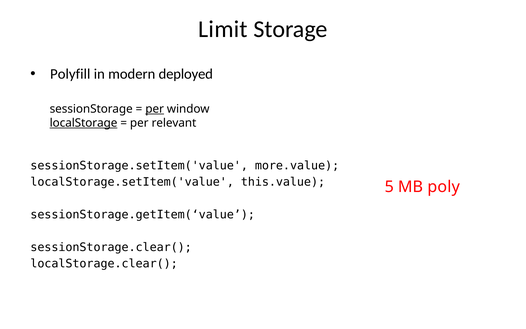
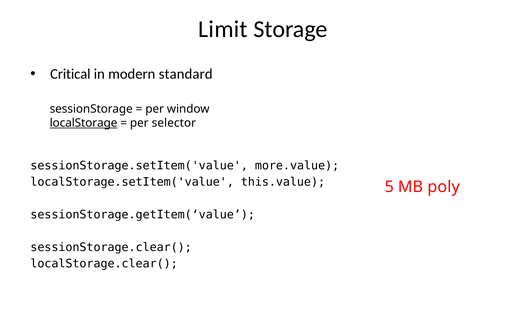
Polyfill: Polyfill -> Critical
deployed: deployed -> standard
per at (155, 109) underline: present -> none
relevant: relevant -> selector
